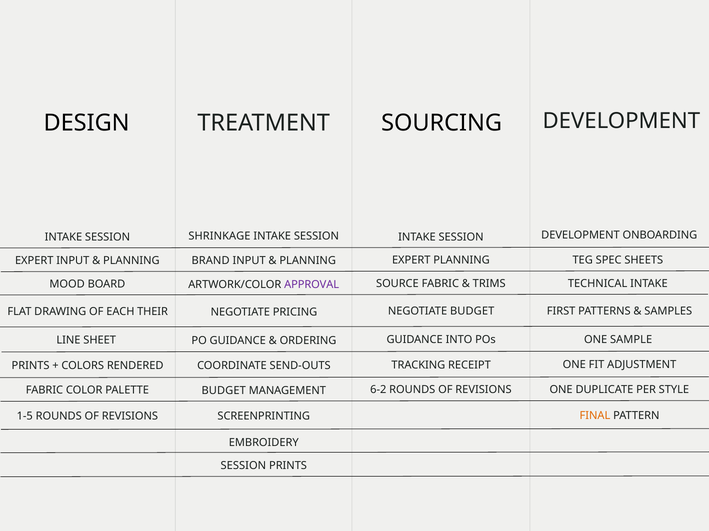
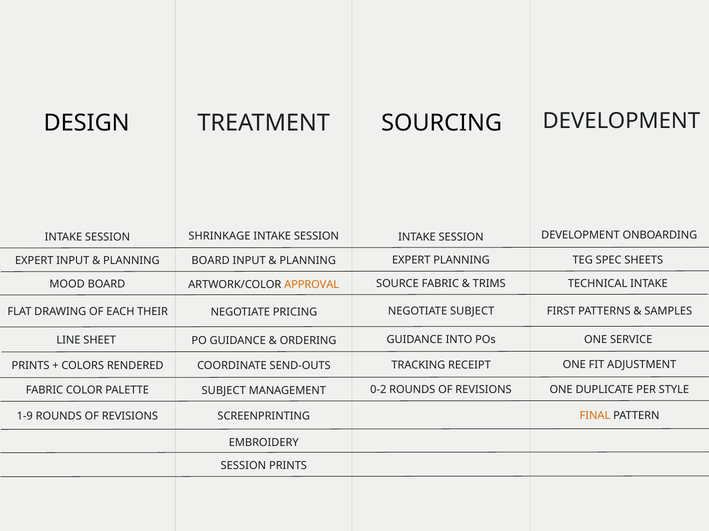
BRAND at (211, 261): BRAND -> BOARD
APPROVAL colour: purple -> orange
NEGOTIATE BUDGET: BUDGET -> SUBJECT
SAMPLE: SAMPLE -> SERVICE
6-2: 6-2 -> 0-2
BUDGET at (224, 391): BUDGET -> SUBJECT
1-5: 1-5 -> 1-9
